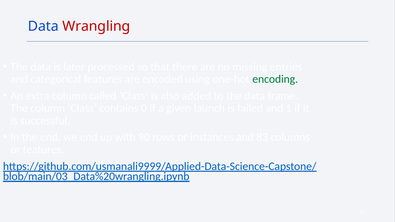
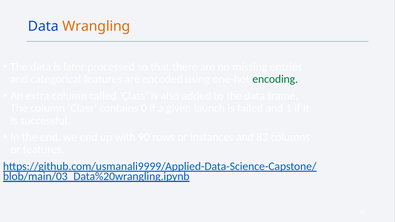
Wrangling colour: red -> orange
